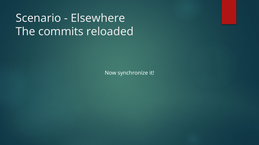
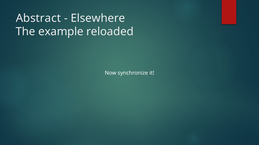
Scenario: Scenario -> Abstract
commits: commits -> example
